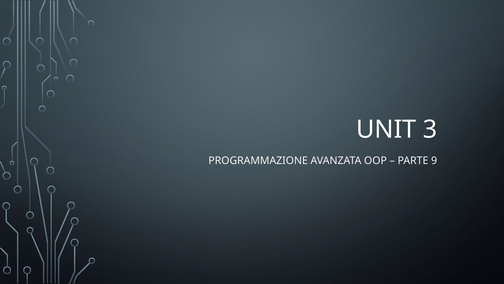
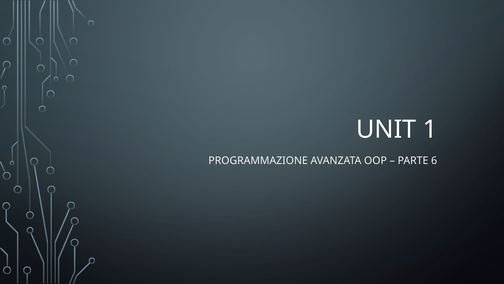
3: 3 -> 1
9: 9 -> 6
